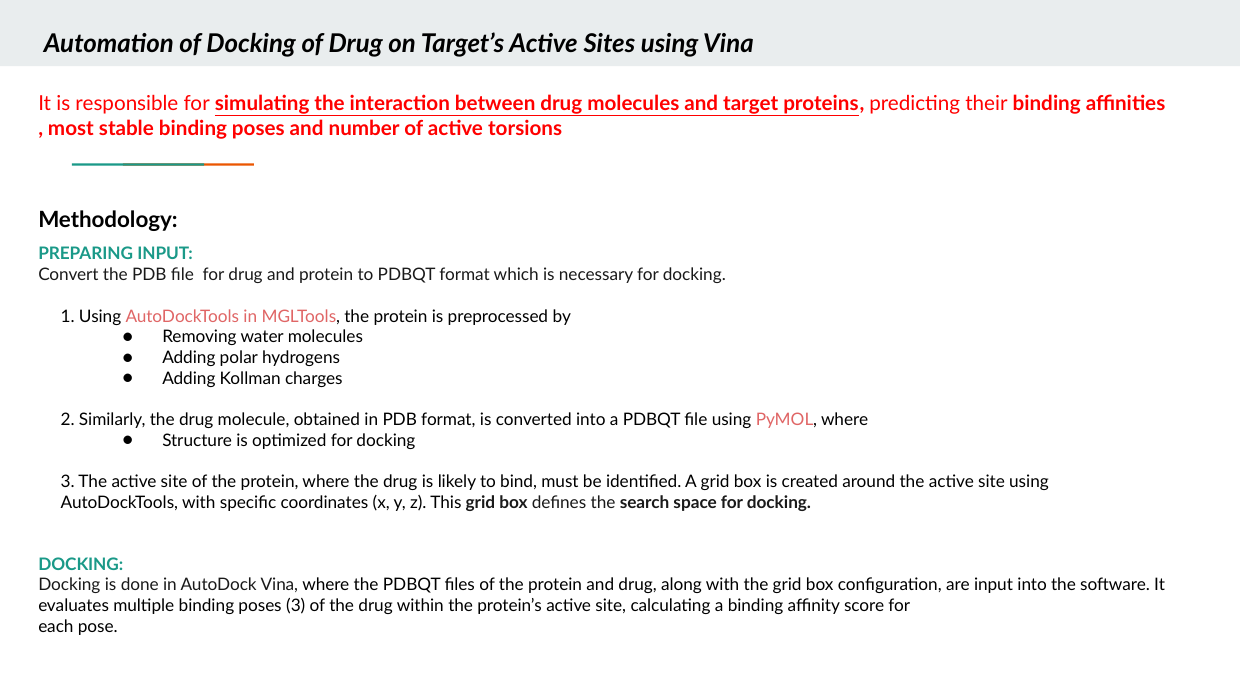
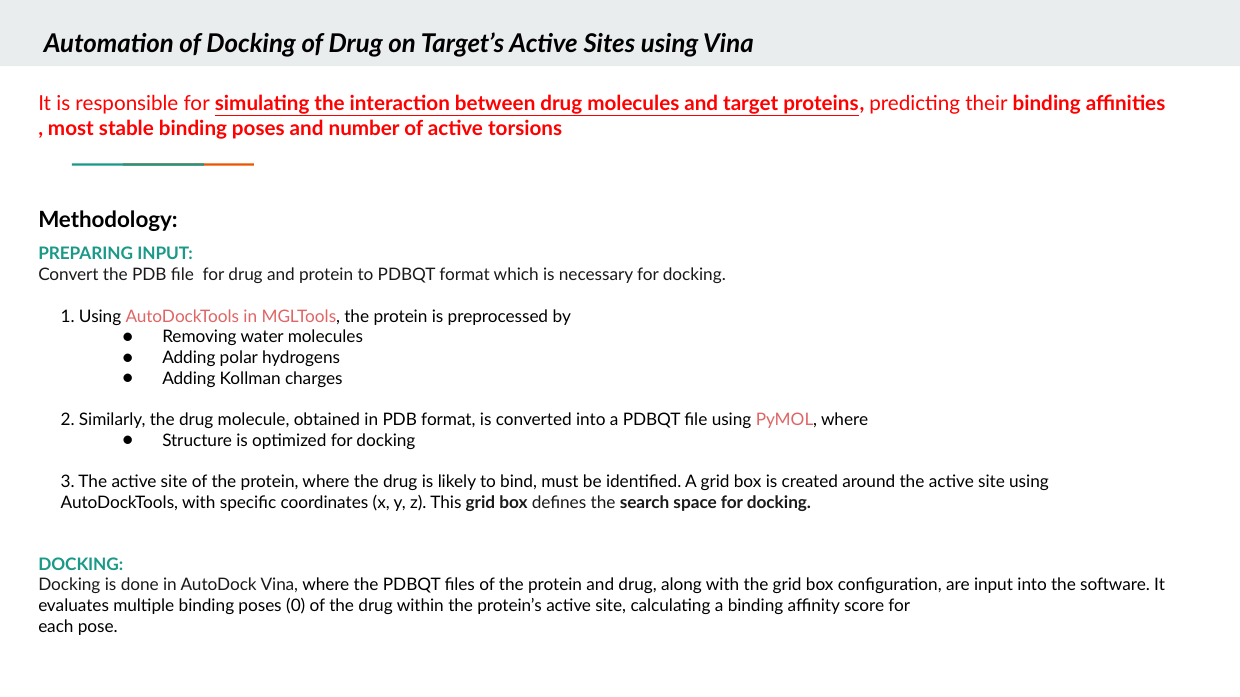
poses 3: 3 -> 0
